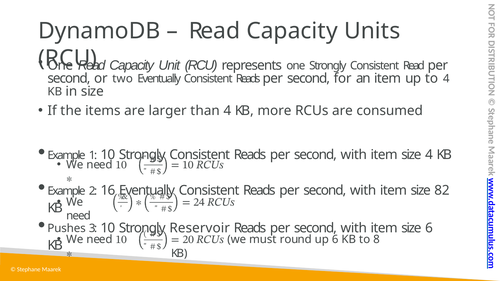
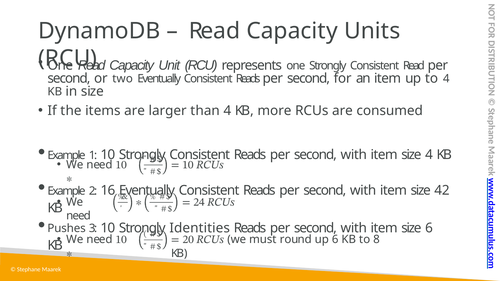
82: 82 -> 42
Reservoir: Reservoir -> Identities
